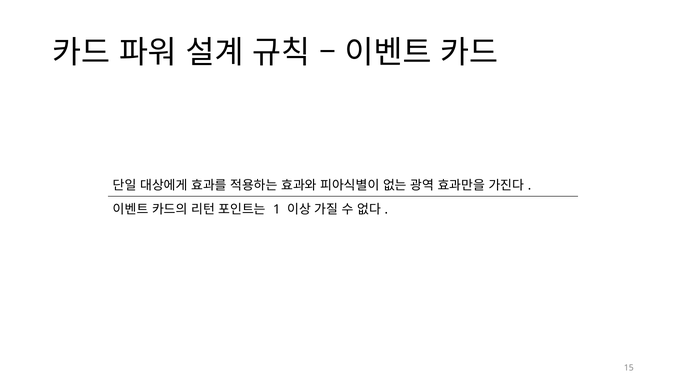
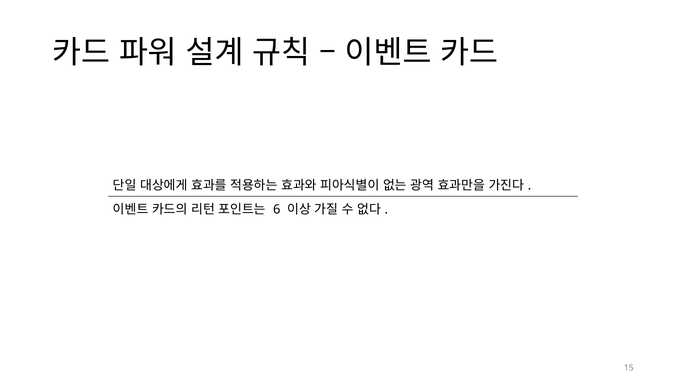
1: 1 -> 6
